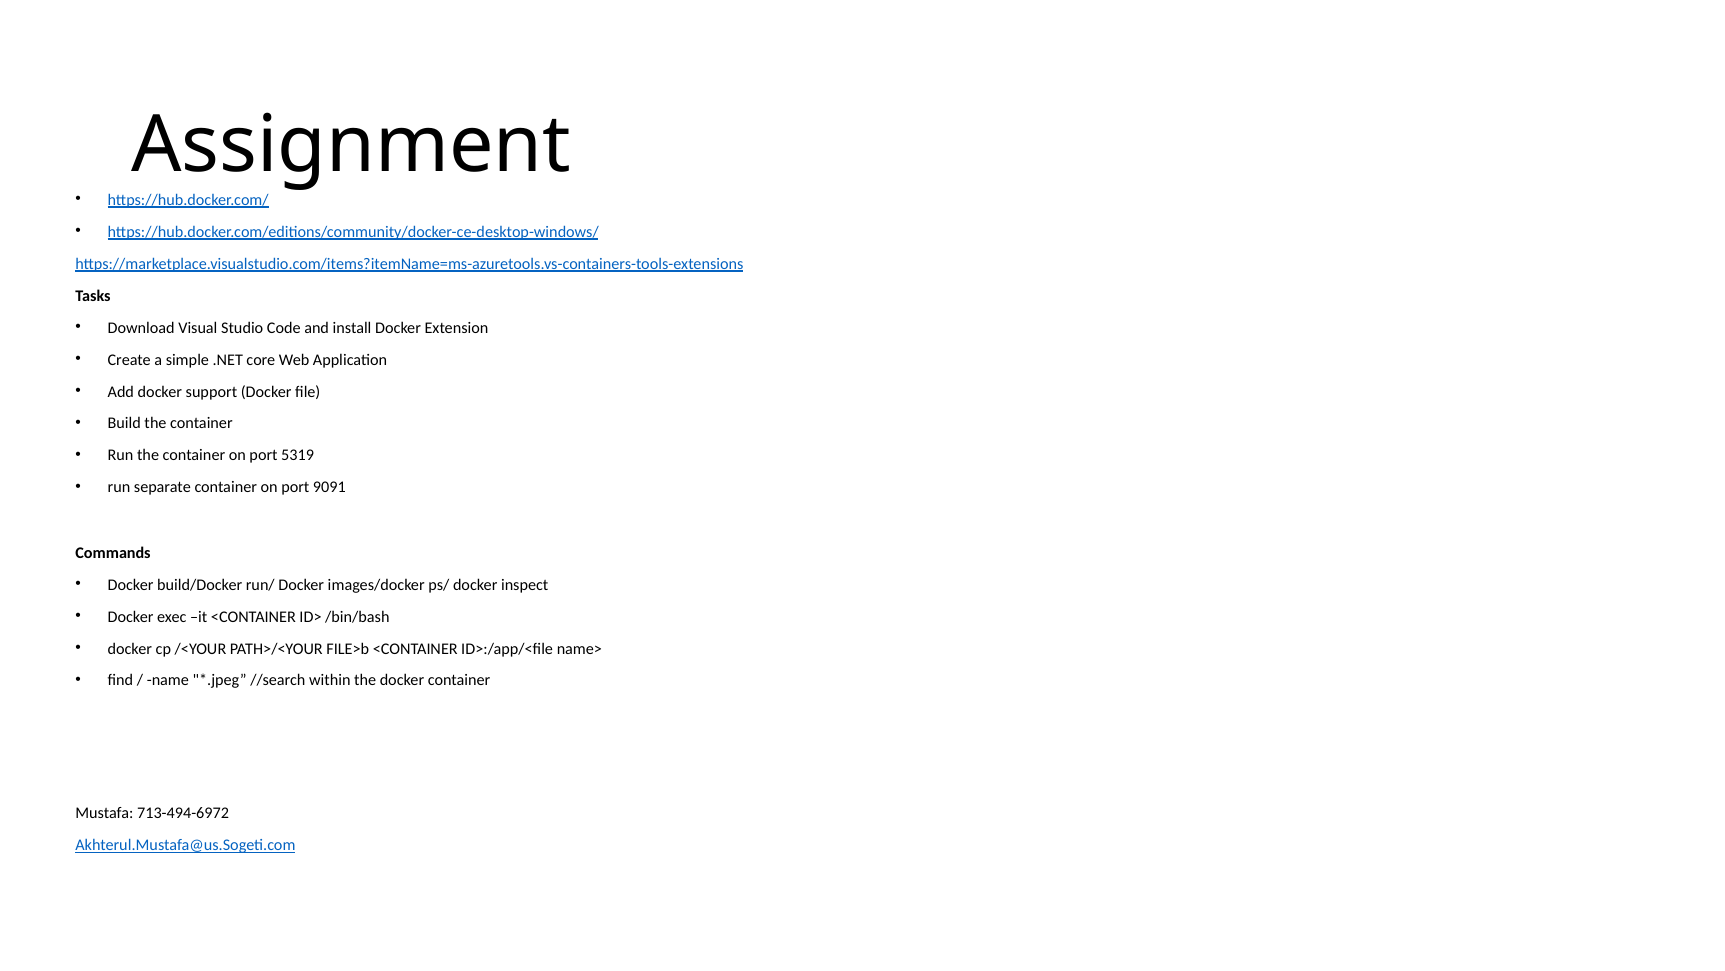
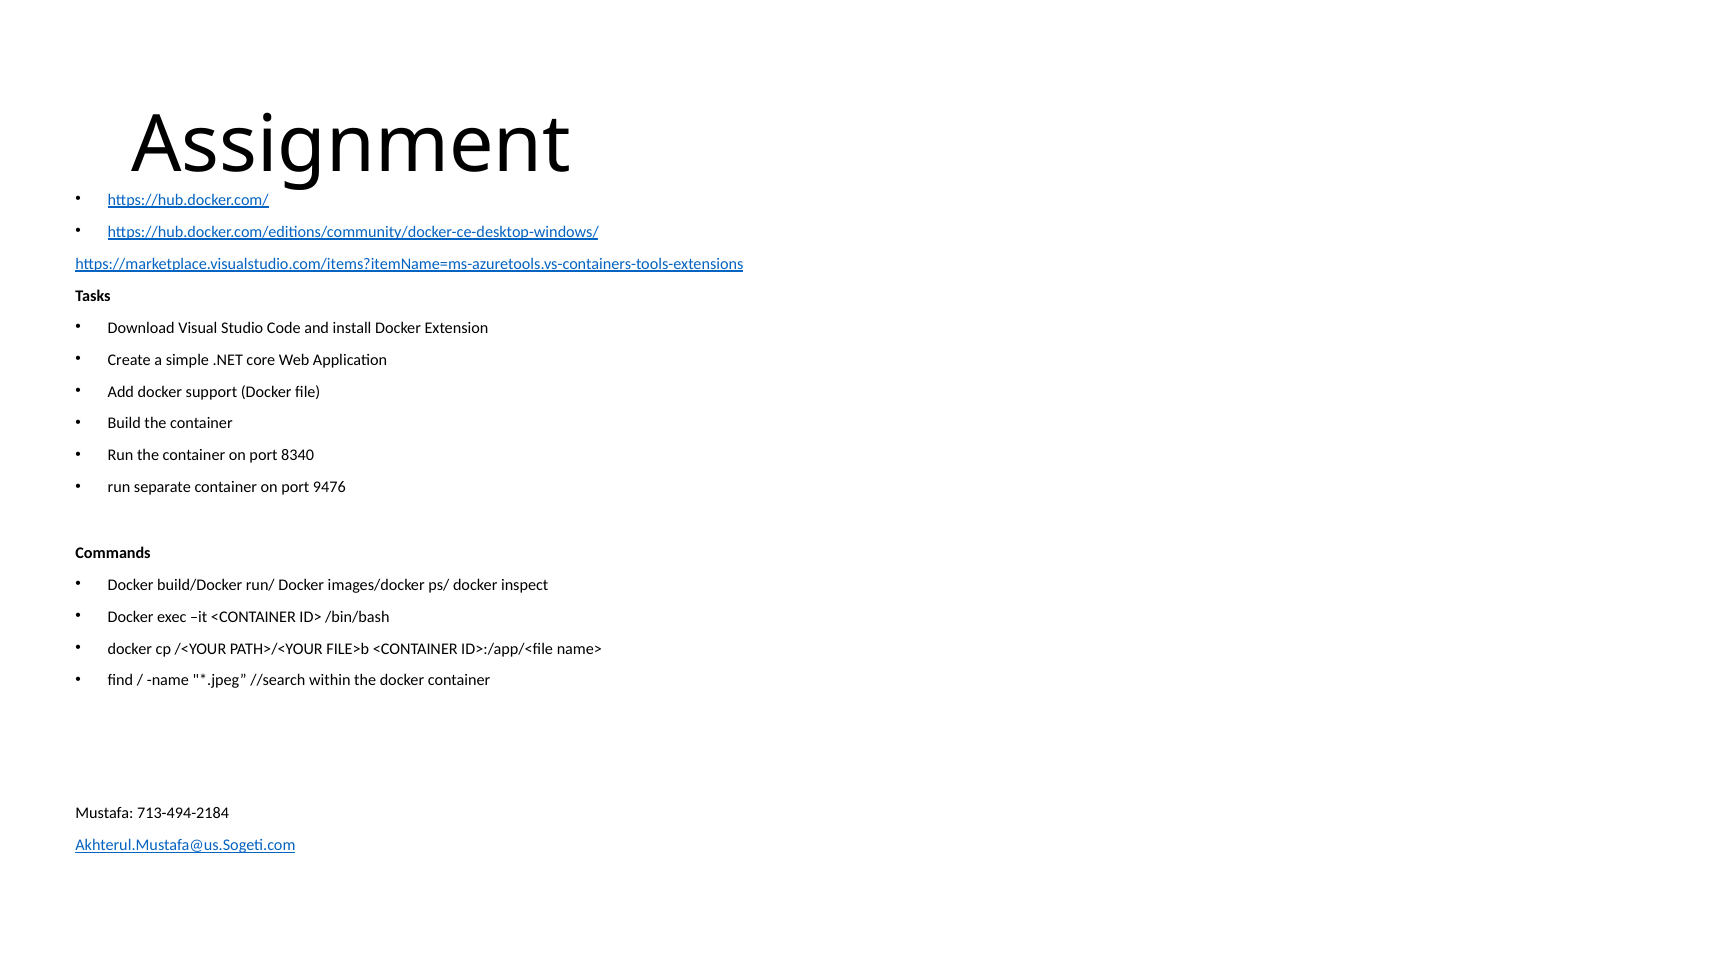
5319: 5319 -> 8340
9091: 9091 -> 9476
713-494-6972: 713-494-6972 -> 713-494-2184
